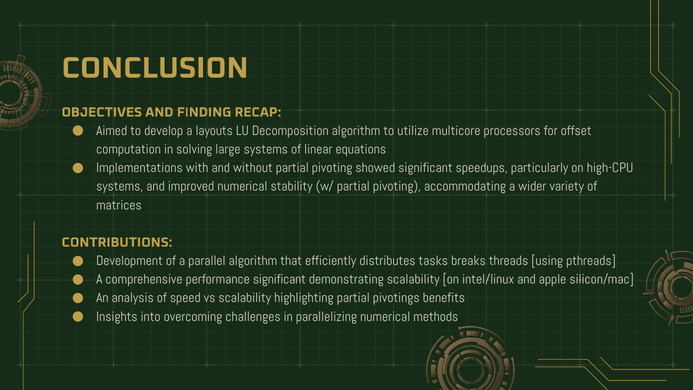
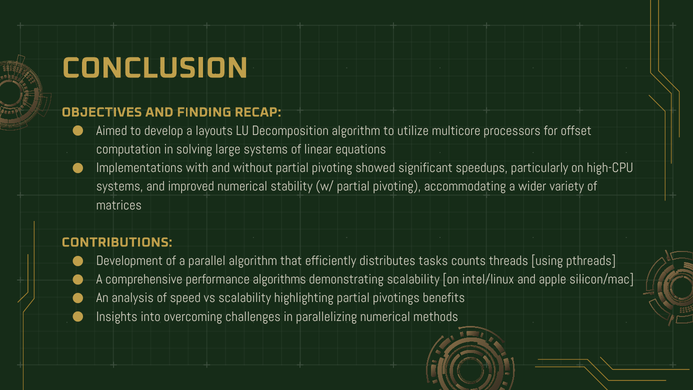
breaks: breaks -> counts
performance significant: significant -> algorithms
